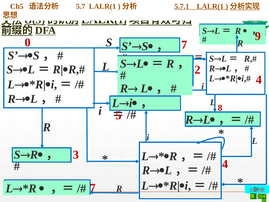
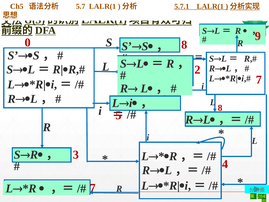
S 7: 7 -> 8
4 at (259, 80): 4 -> 7
